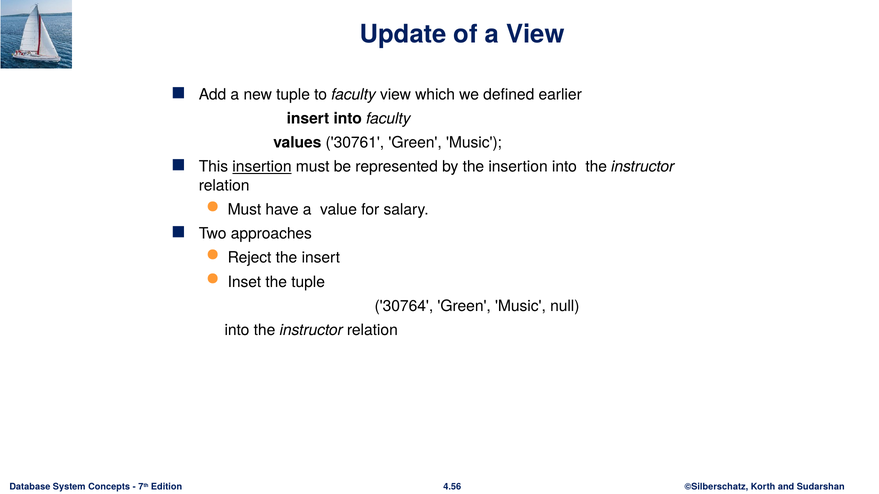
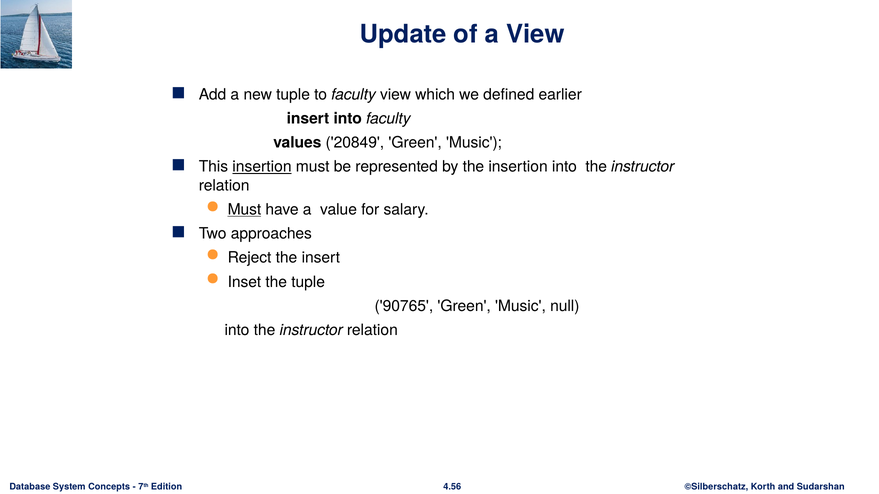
30761: 30761 -> 20849
Must at (244, 210) underline: none -> present
30764: 30764 -> 90765
